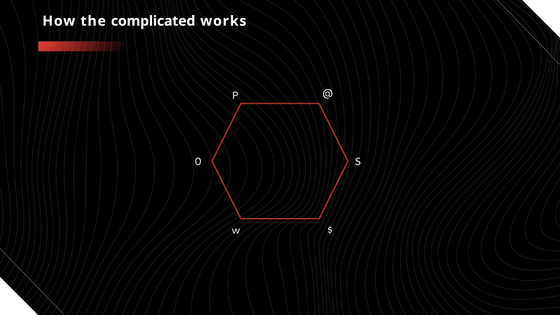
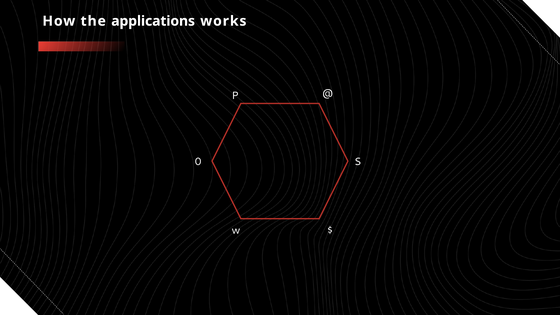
complicated: complicated -> applications
